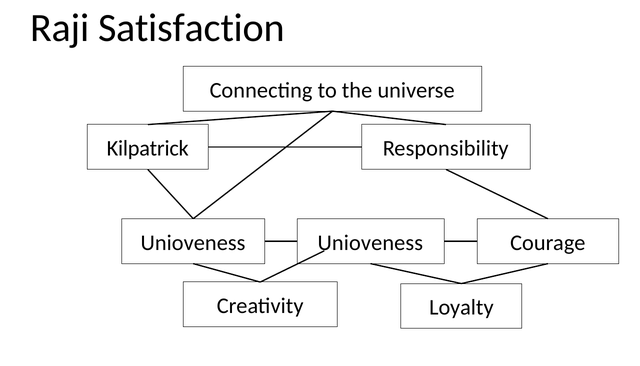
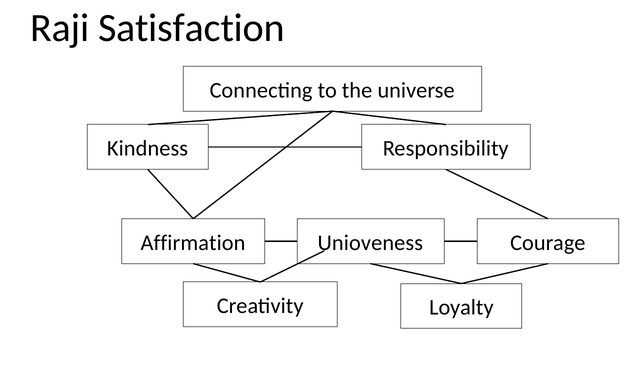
Kilpatrick: Kilpatrick -> Kindness
Unioveness at (193, 243): Unioveness -> Affirmation
